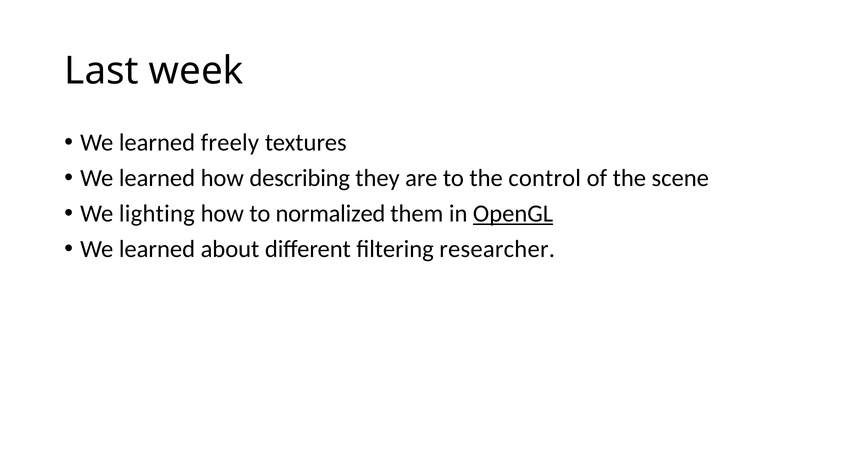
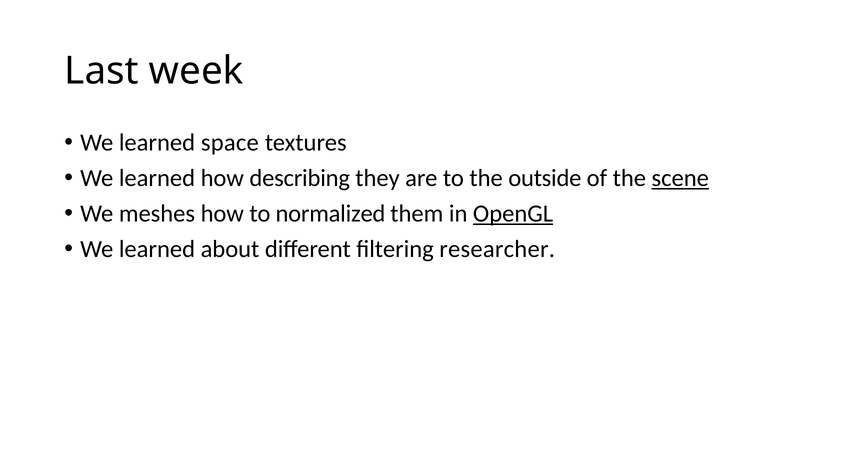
freely: freely -> space
control: control -> outside
scene underline: none -> present
lighting: lighting -> meshes
